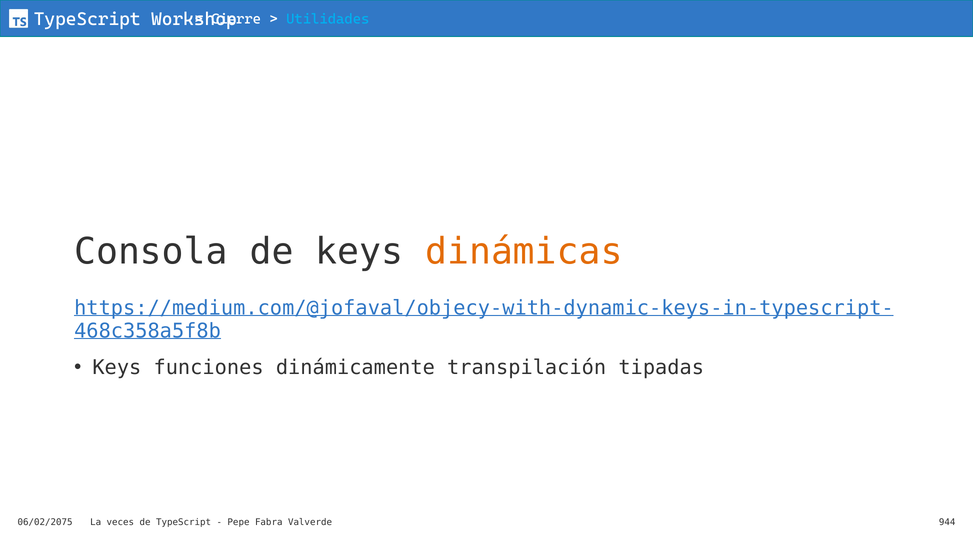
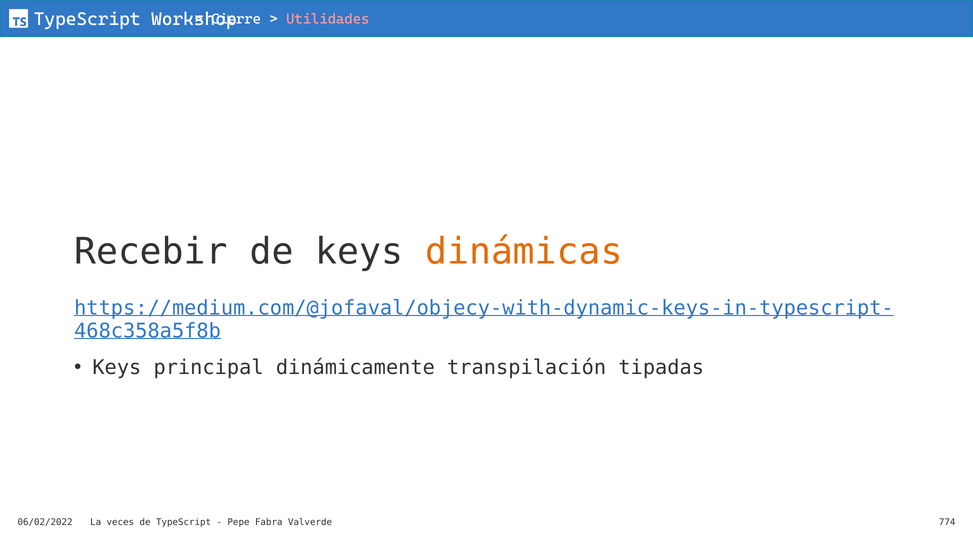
Utilidades colour: light blue -> pink
Consola: Consola -> Recebir
funciones: funciones -> principal
06/02/2075: 06/02/2075 -> 06/02/2022
944: 944 -> 774
